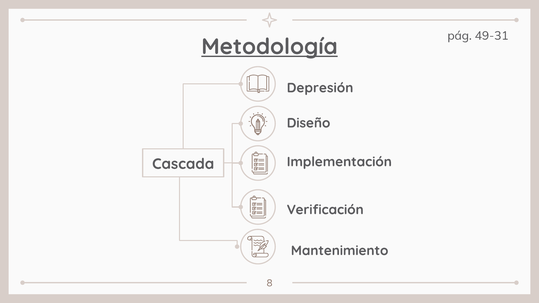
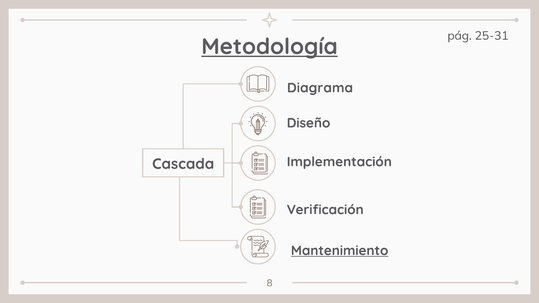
49-31: 49-31 -> 25-31
Depresión: Depresión -> Diagrama
Mantenimiento underline: none -> present
